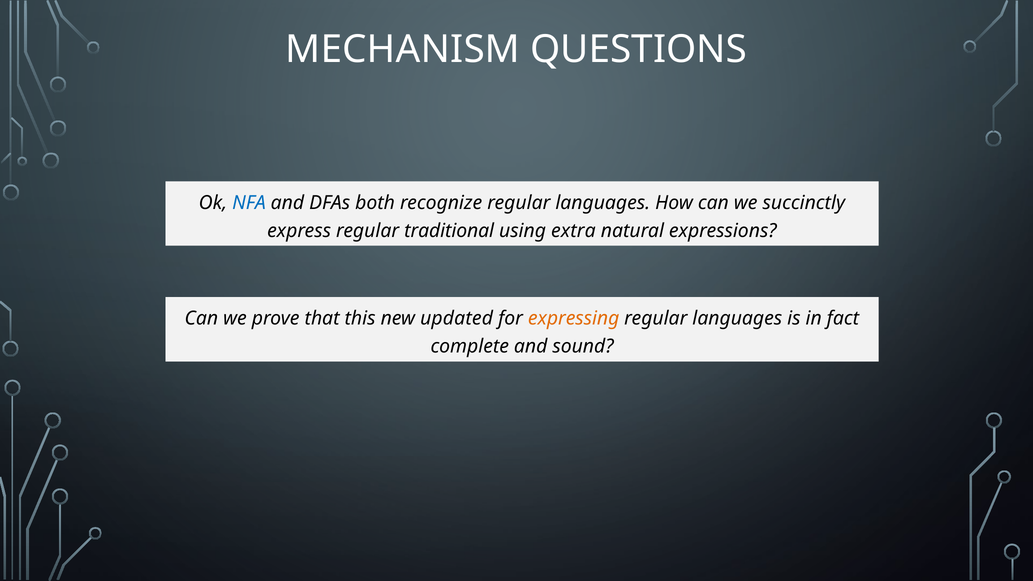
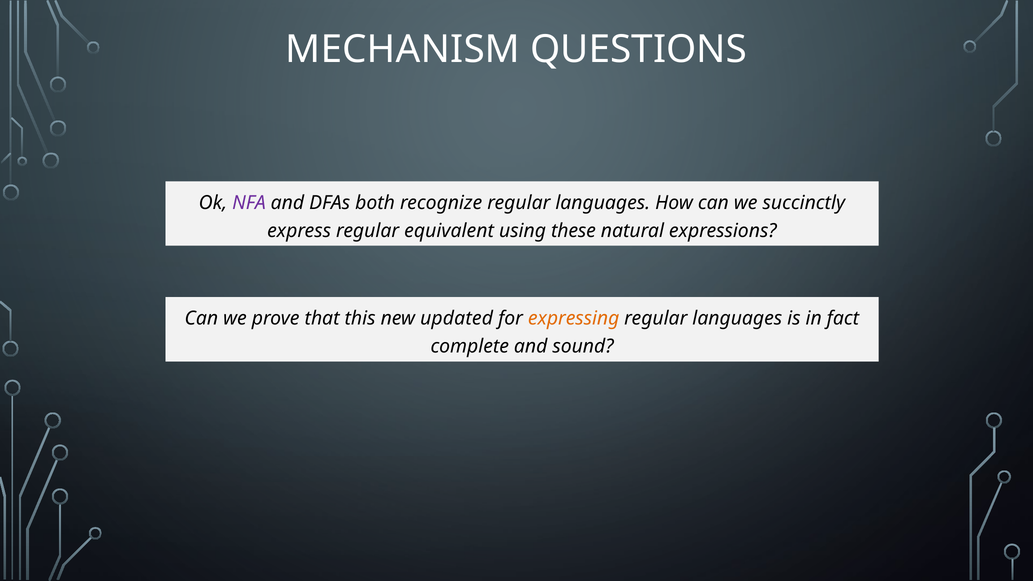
NFA colour: blue -> purple
traditional: traditional -> equivalent
extra: extra -> these
